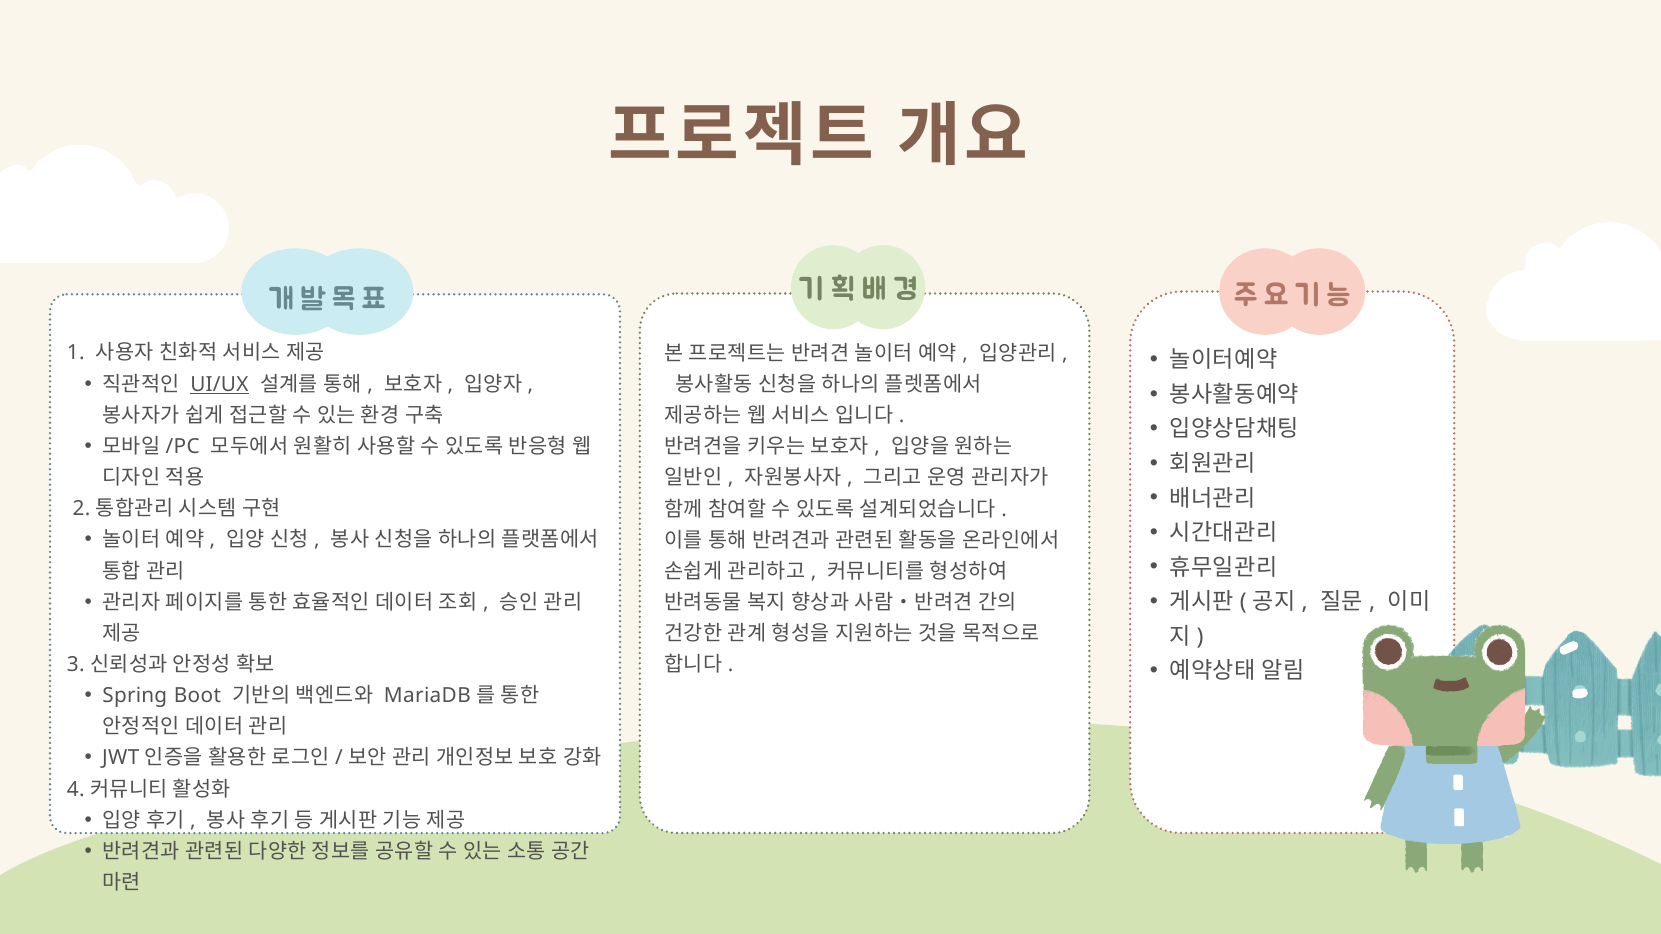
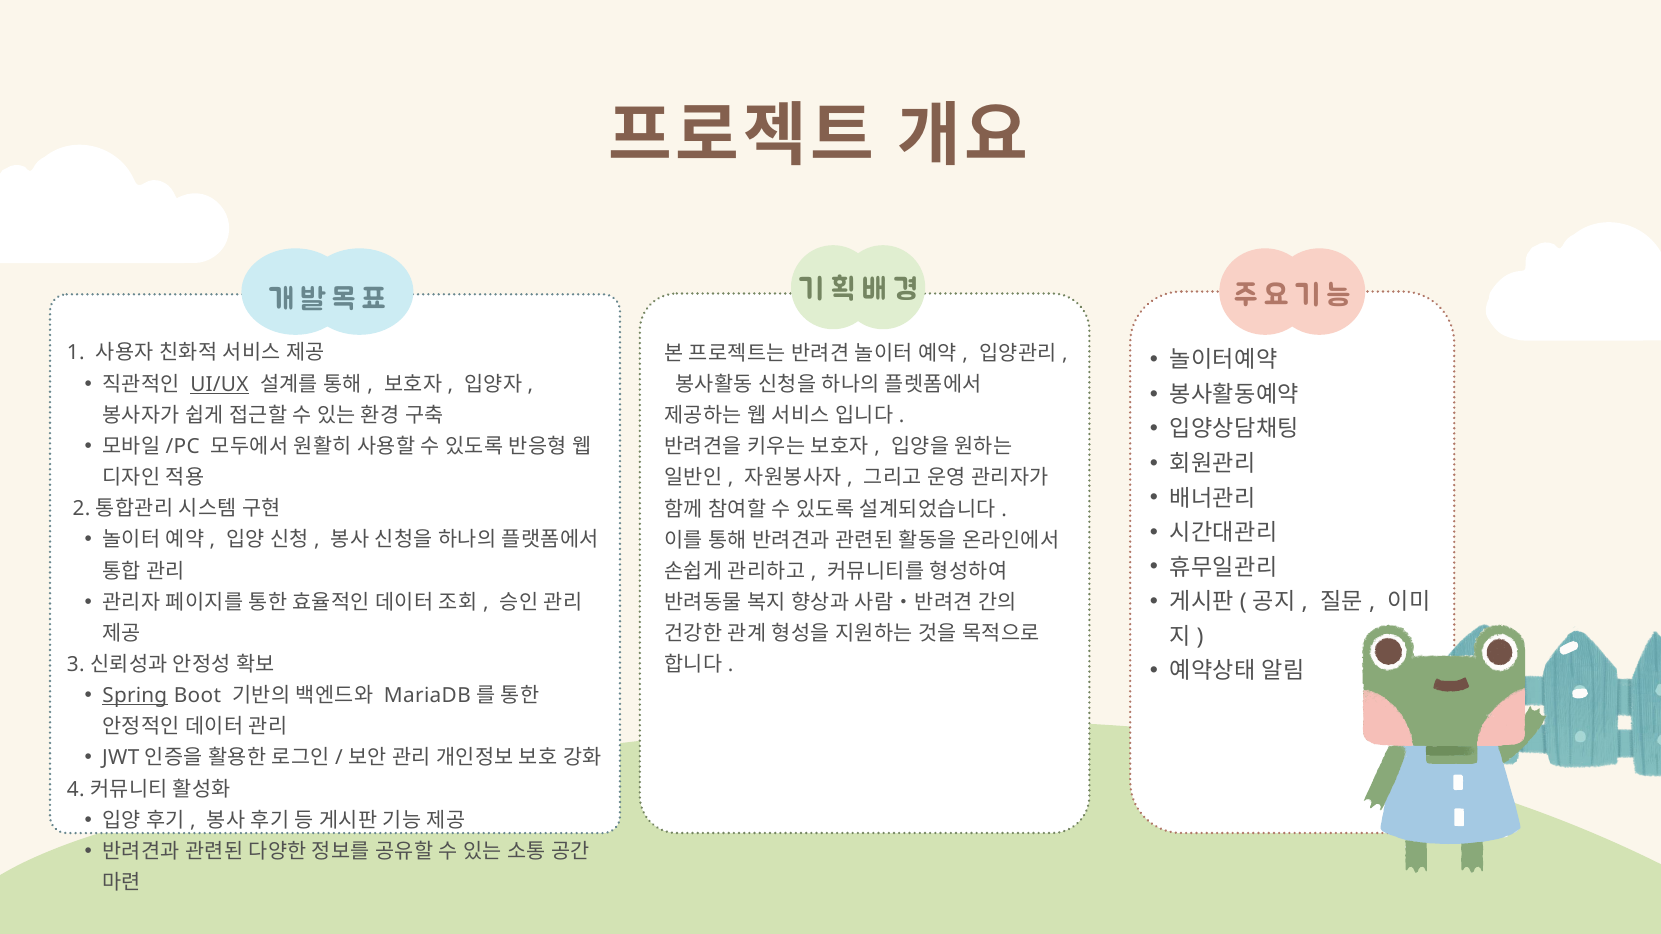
Spring underline: none -> present
